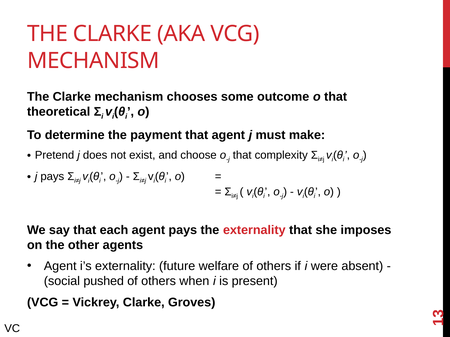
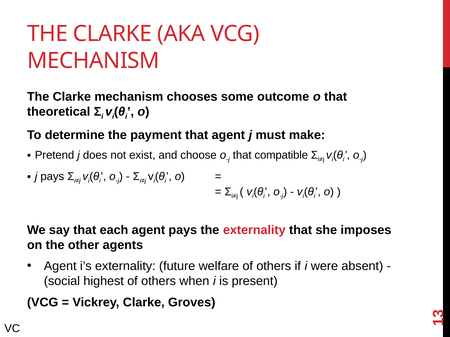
complexity: complexity -> compatible
pushed: pushed -> highest
